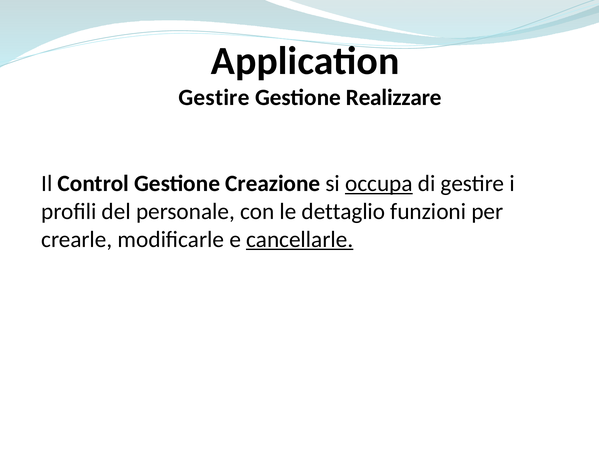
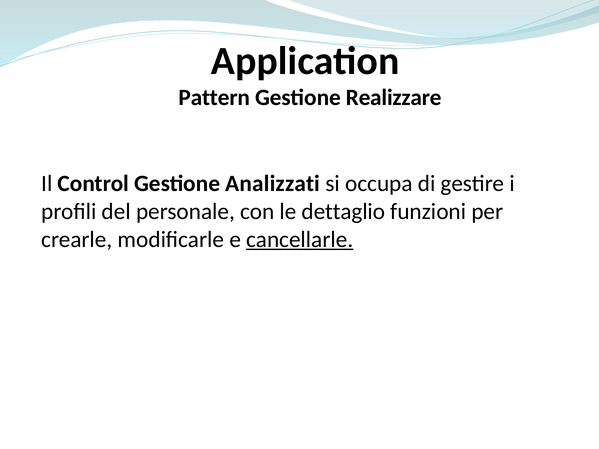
Gestire at (214, 98): Gestire -> Pattern
Creazione: Creazione -> Analizzati
occupa underline: present -> none
